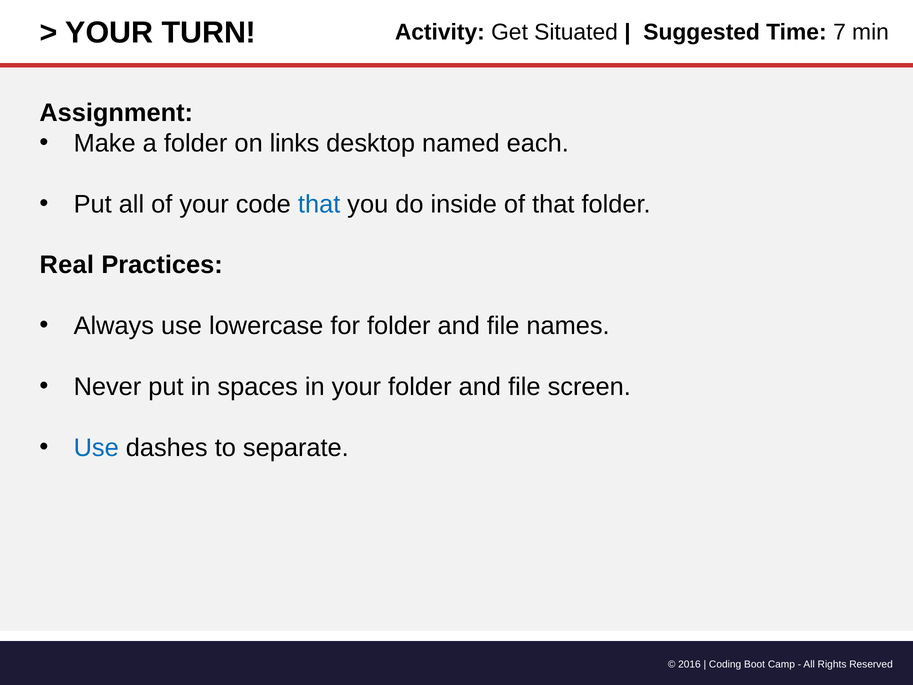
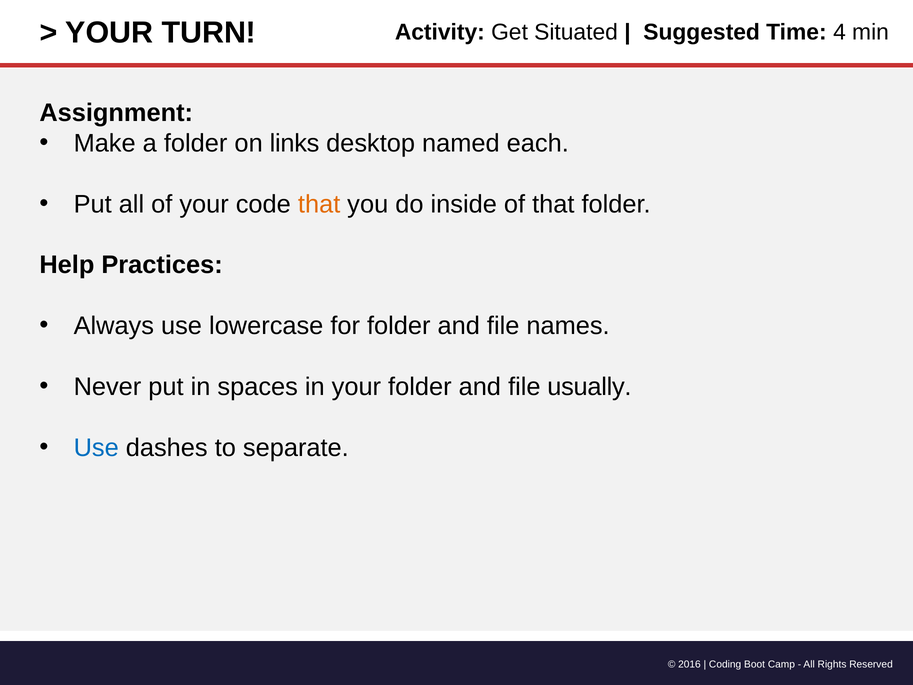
7: 7 -> 4
that at (319, 204) colour: blue -> orange
Real: Real -> Help
screen: screen -> usually
